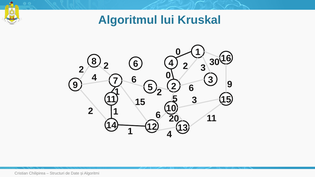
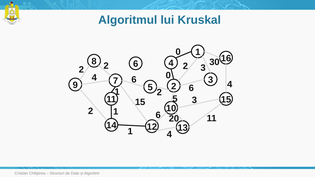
9 at (230, 85): 9 -> 4
